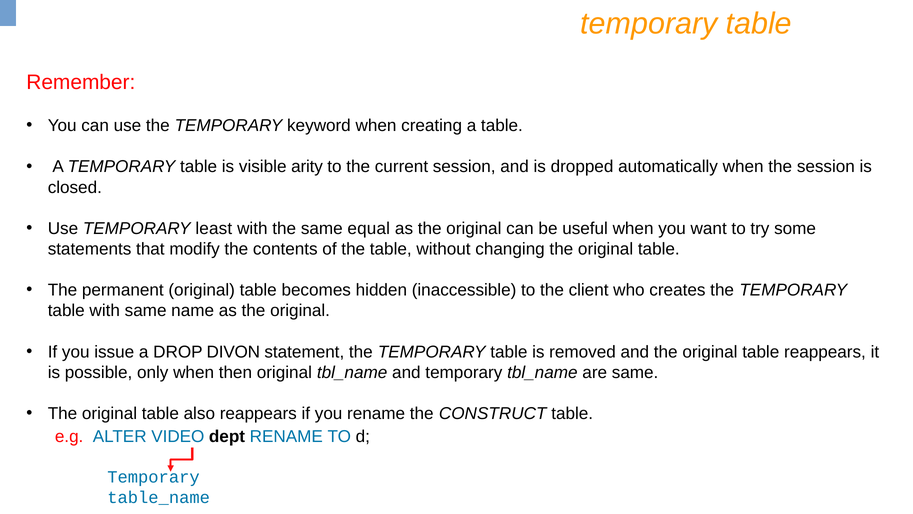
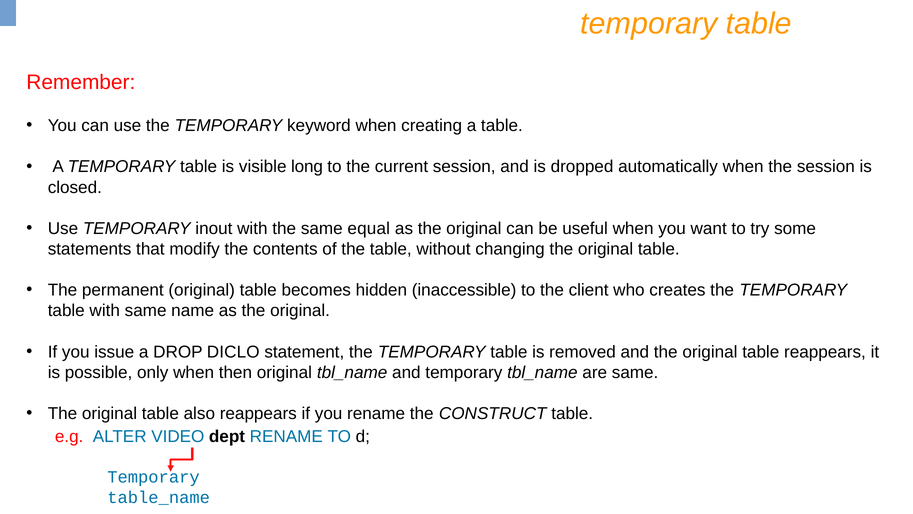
arity: arity -> long
least: least -> inout
DIVON: DIVON -> DICLO
